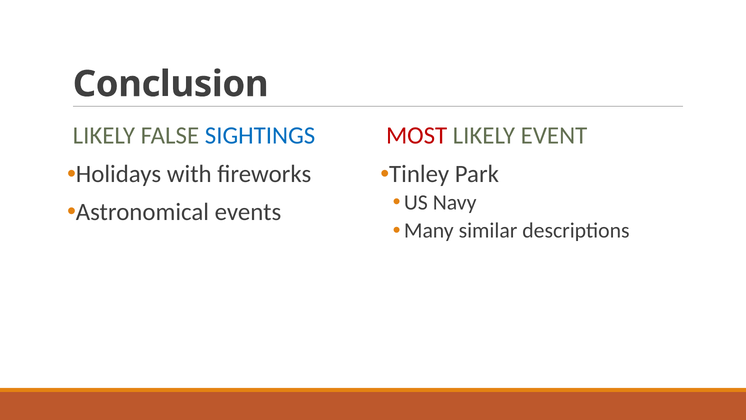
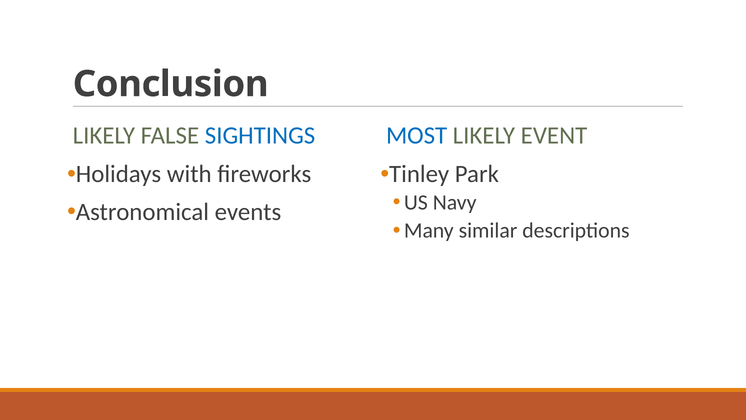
MOST colour: red -> blue
